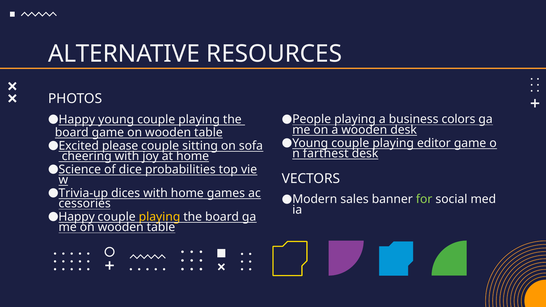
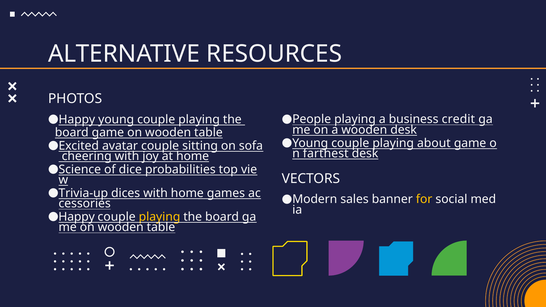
colors: colors -> credit
editor: editor -> about
please: please -> avatar
for colour: light green -> yellow
